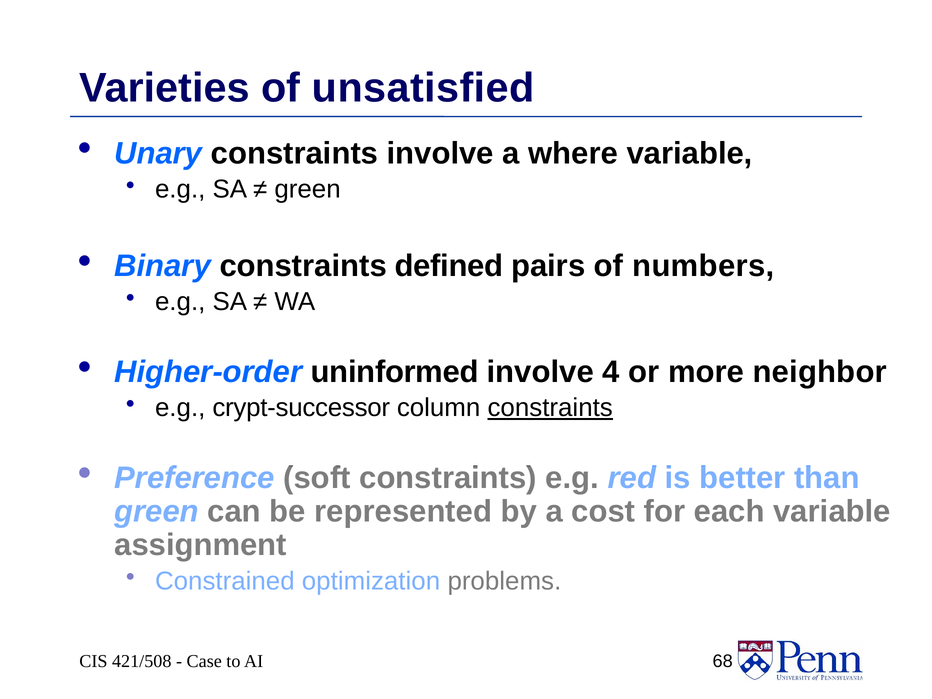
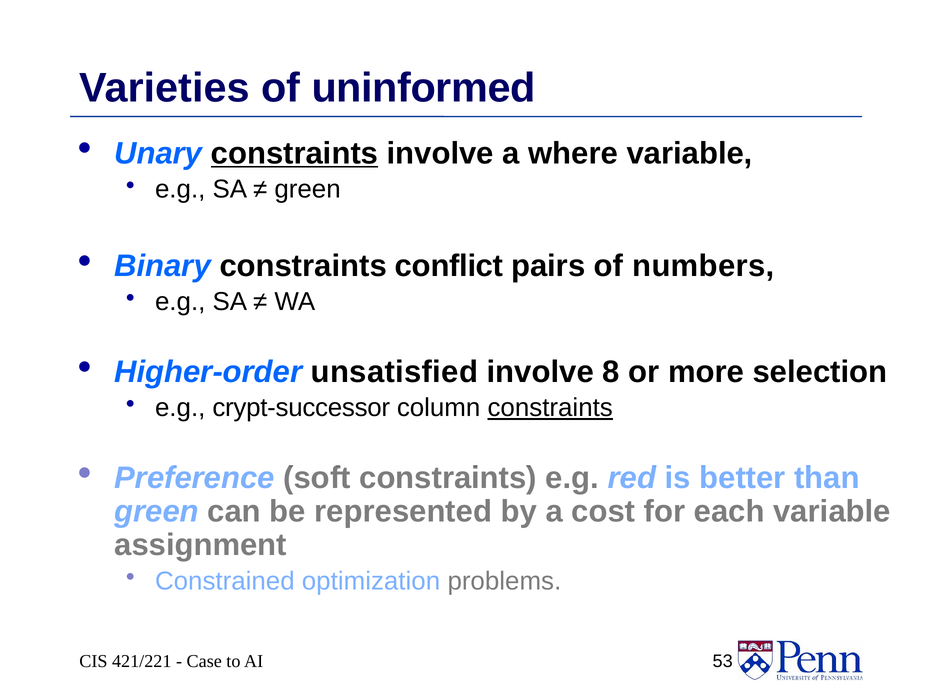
unsatisfied: unsatisfied -> uninformed
constraints at (294, 153) underline: none -> present
defined: defined -> conflict
uninformed: uninformed -> unsatisfied
4: 4 -> 8
neighbor: neighbor -> selection
421/508: 421/508 -> 421/221
68: 68 -> 53
